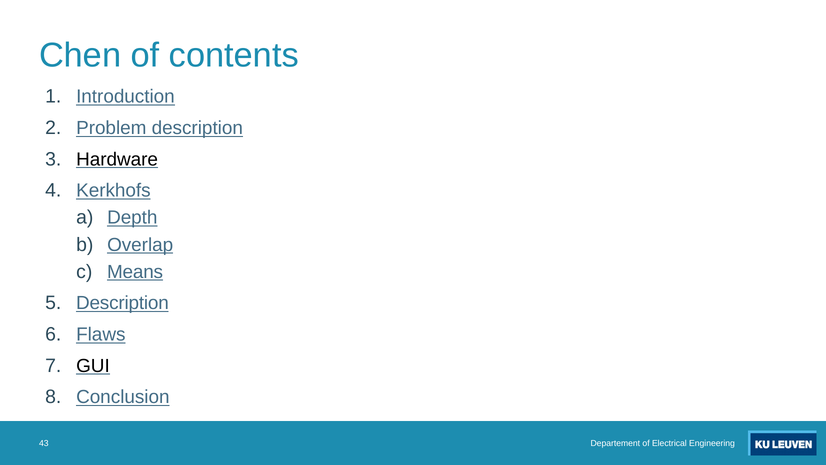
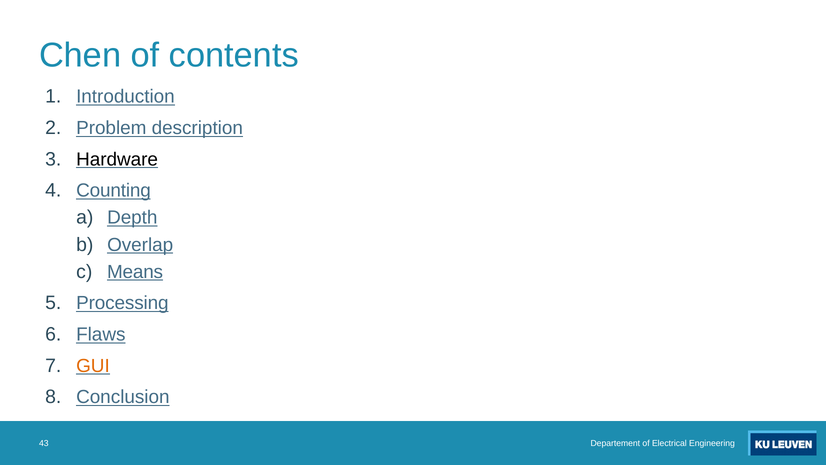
Kerkhofs: Kerkhofs -> Counting
Description at (122, 303): Description -> Processing
GUI colour: black -> orange
